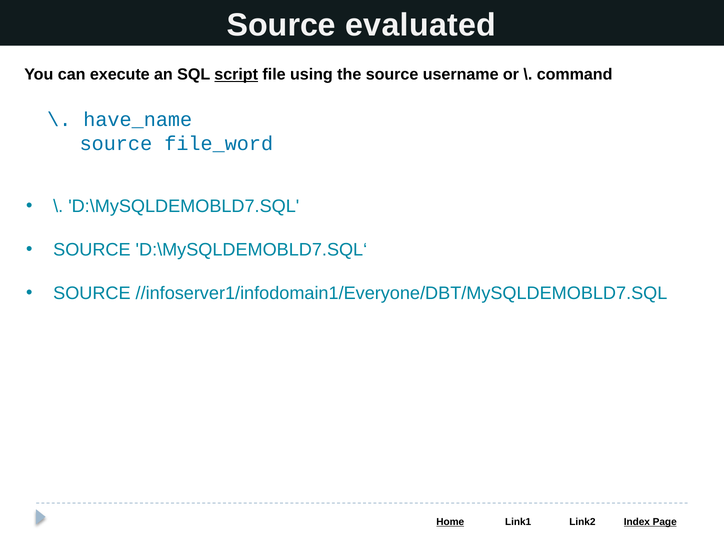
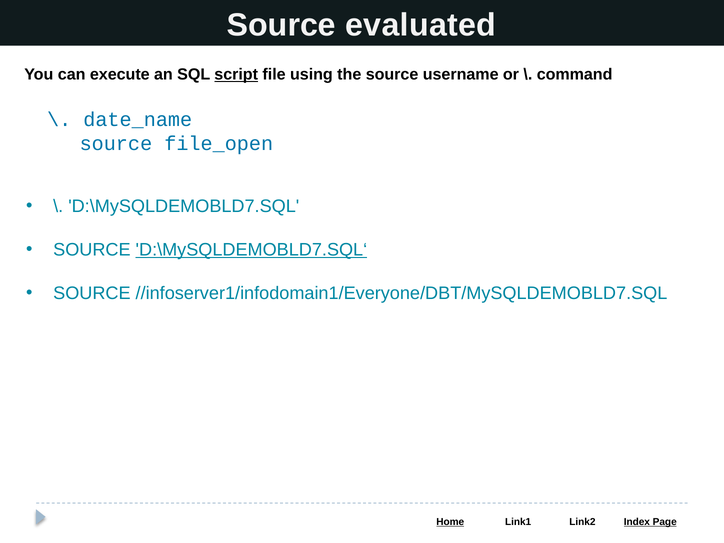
have_name: have_name -> date_name
file_word: file_word -> file_open
D:\MySQLDEMOBLD7.SQL‘ underline: none -> present
